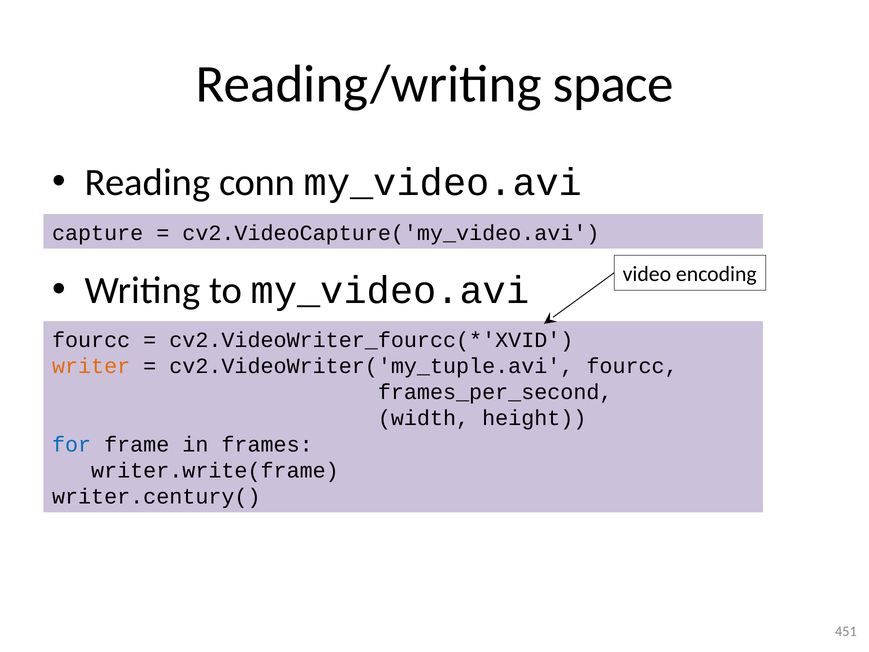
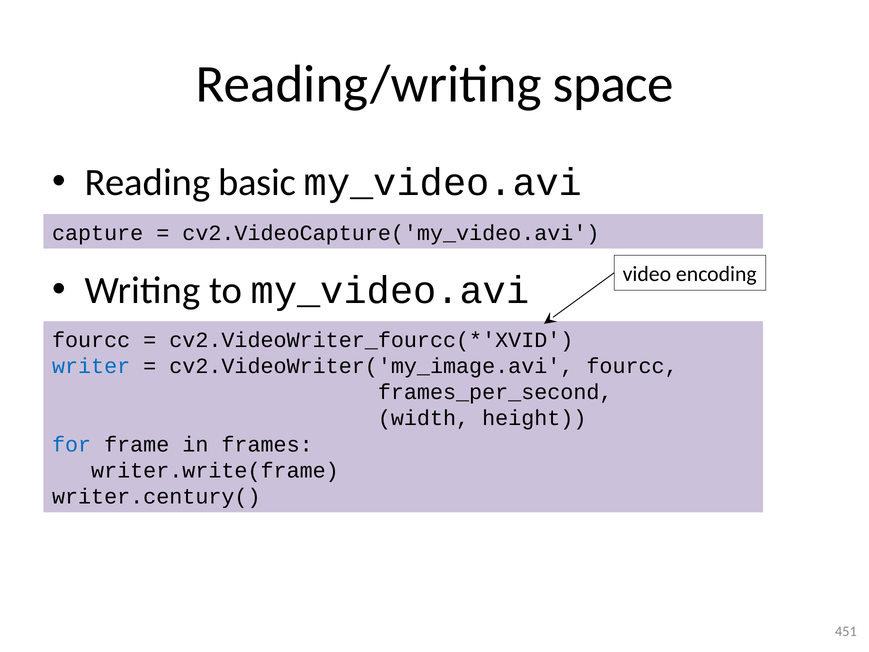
conn: conn -> basic
writer colour: orange -> blue
cv2.VideoWriter('my_tuple.avi: cv2.VideoWriter('my_tuple.avi -> cv2.VideoWriter('my_image.avi
